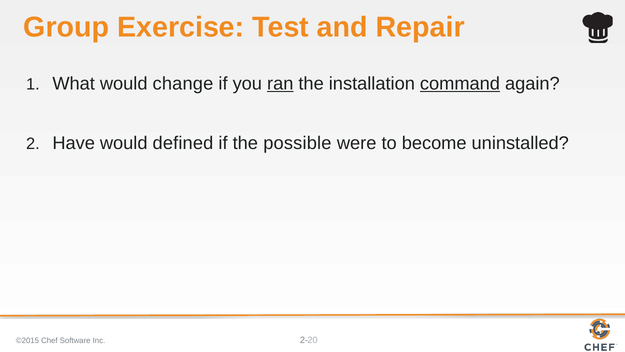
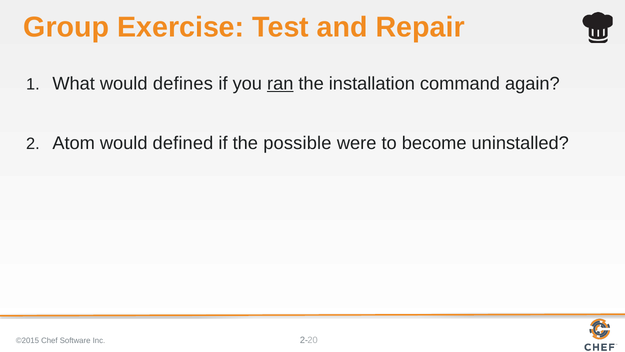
change: change -> defines
command underline: present -> none
Have: Have -> Atom
